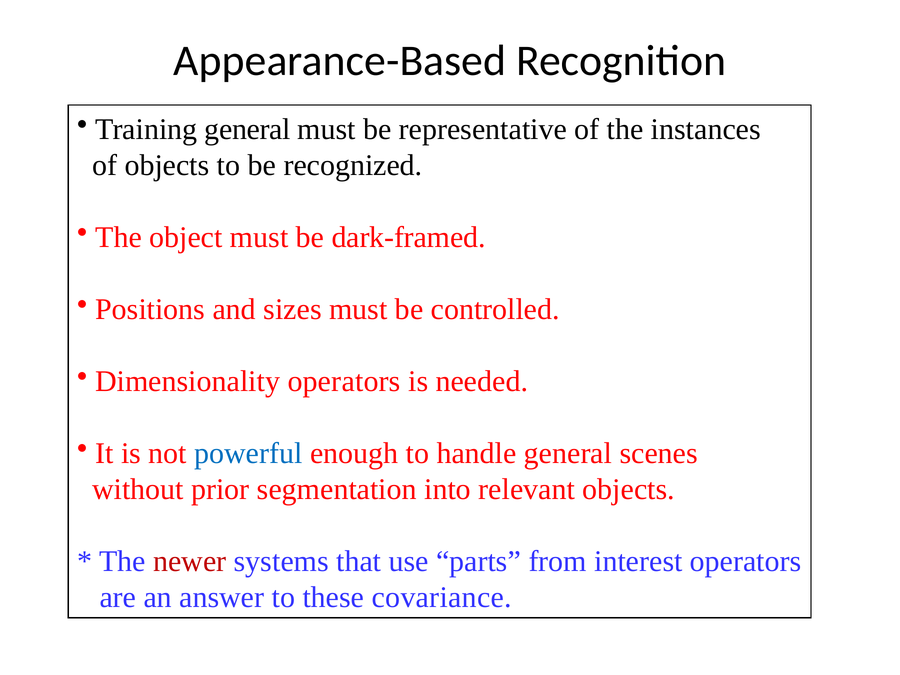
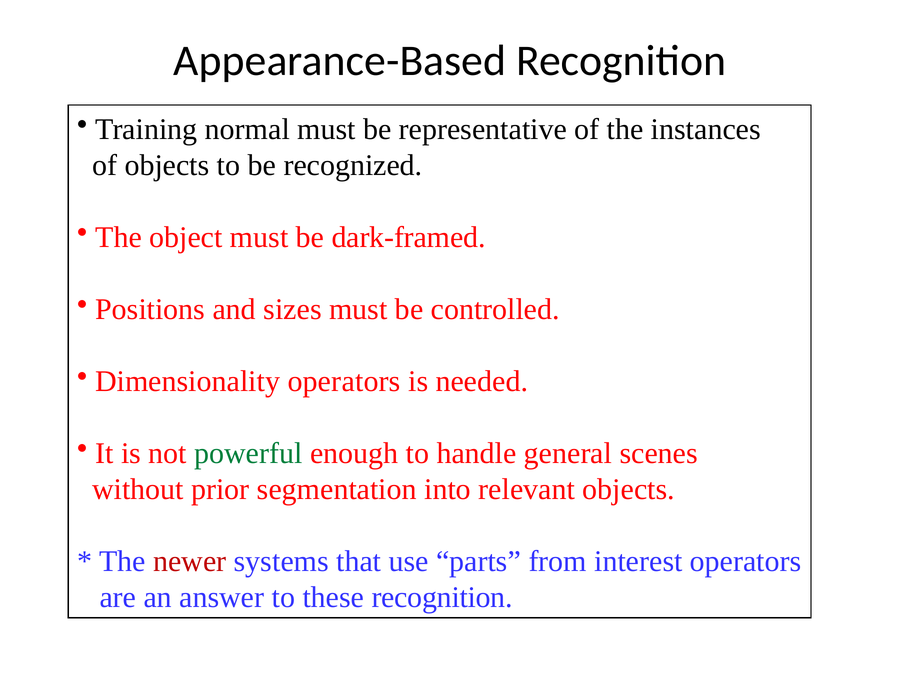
Training general: general -> normal
powerful colour: blue -> green
these covariance: covariance -> recognition
